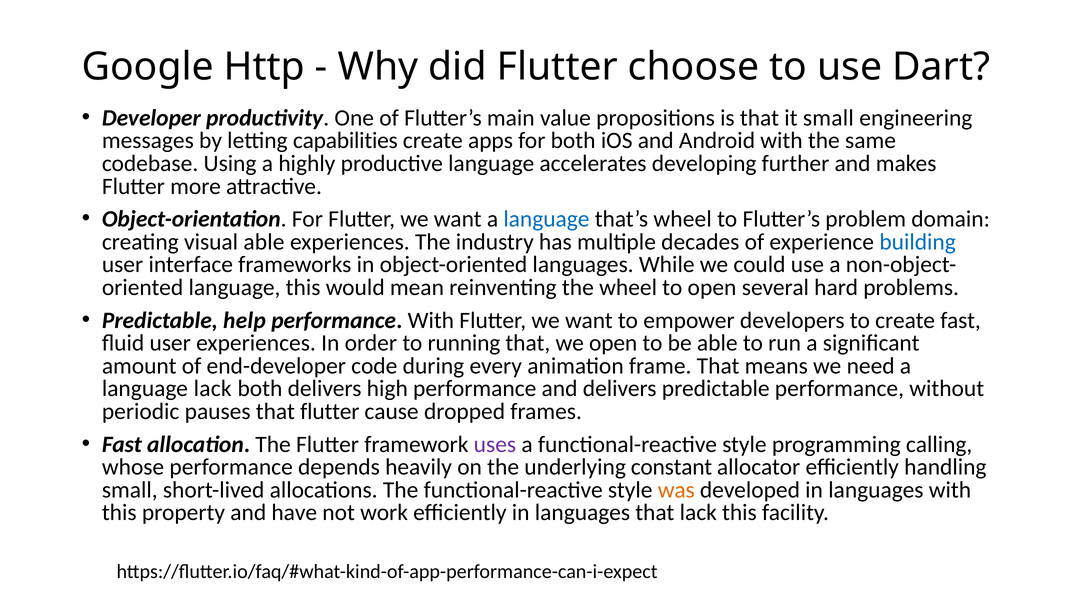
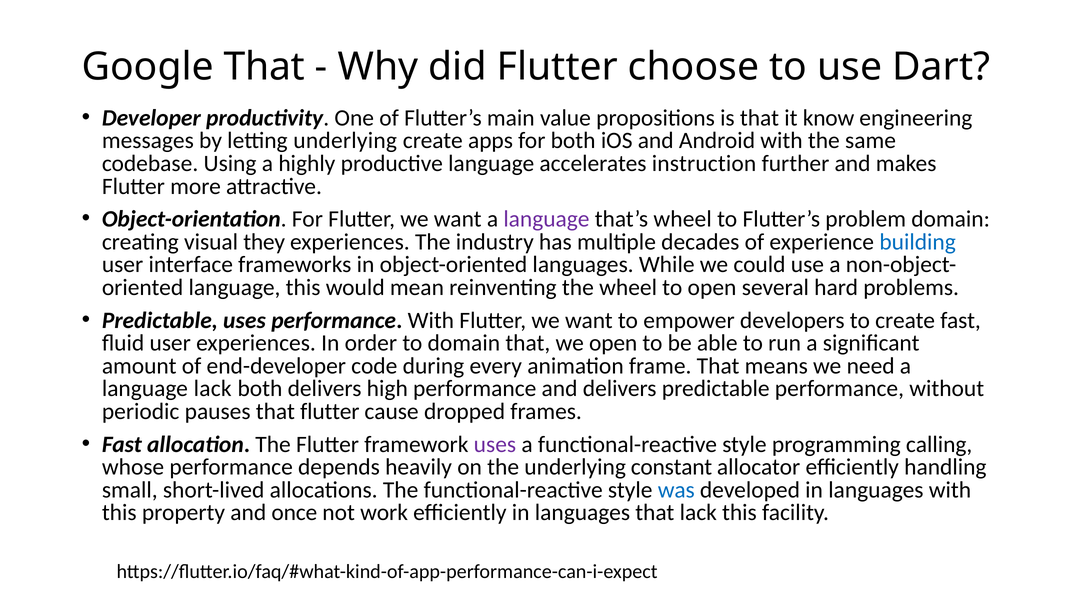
Google Http: Http -> That
it small: small -> know
letting capabilities: capabilities -> underlying
developing: developing -> instruction
language at (546, 219) colour: blue -> purple
visual able: able -> they
Predictable help: help -> uses
to running: running -> domain
was colour: orange -> blue
have: have -> once
